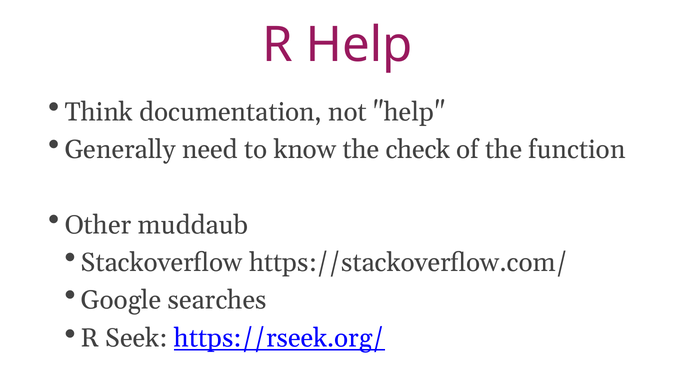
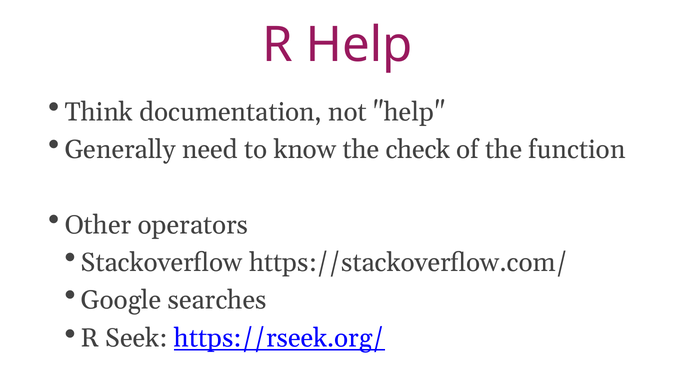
muddaub: muddaub -> operators
